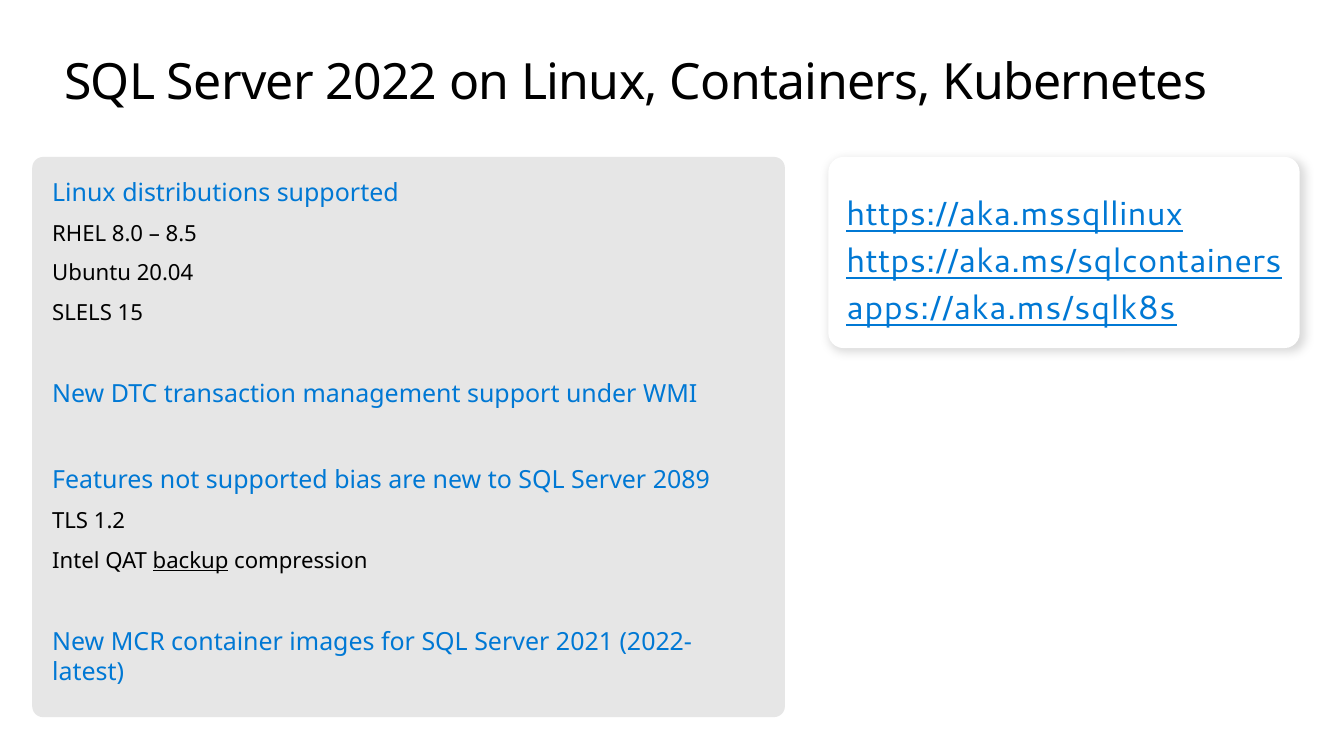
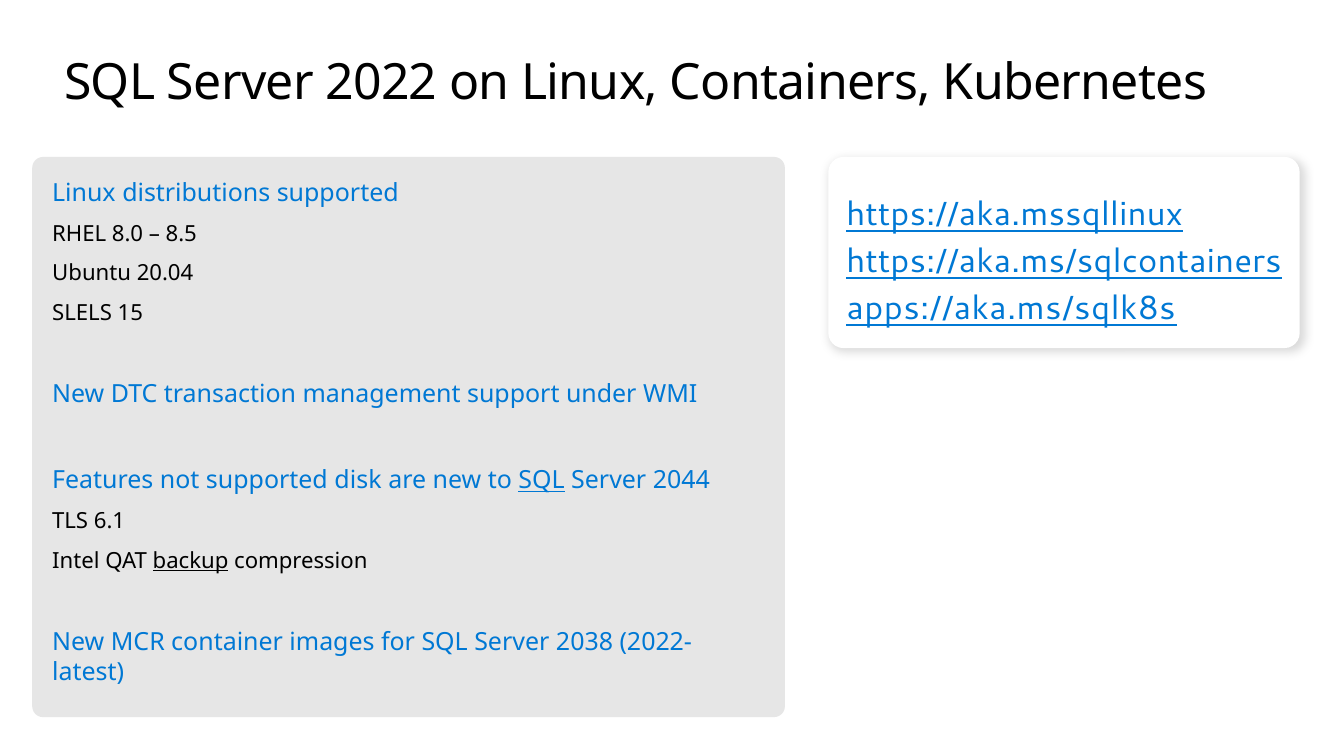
bias: bias -> disk
SQL at (542, 481) underline: none -> present
2089: 2089 -> 2044
1.2: 1.2 -> 6.1
2021: 2021 -> 2038
